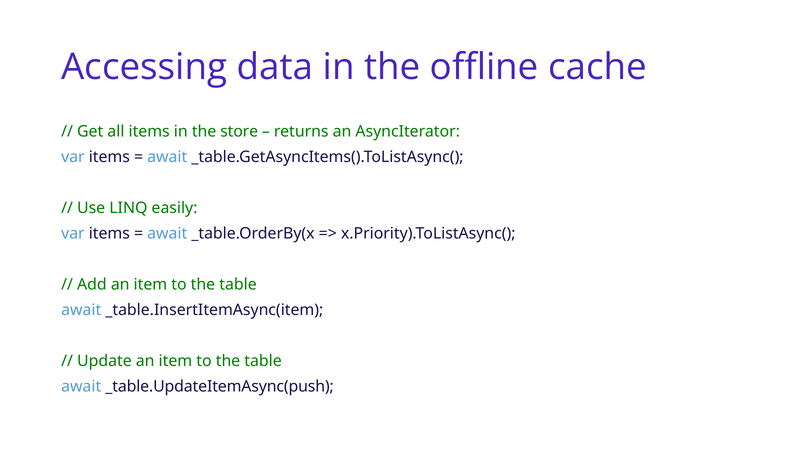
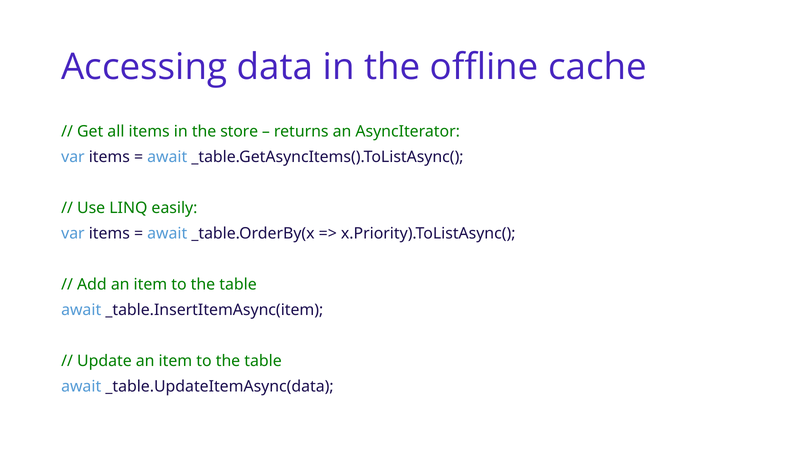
_table.UpdateItemAsync(push: _table.UpdateItemAsync(push -> _table.UpdateItemAsync(data
